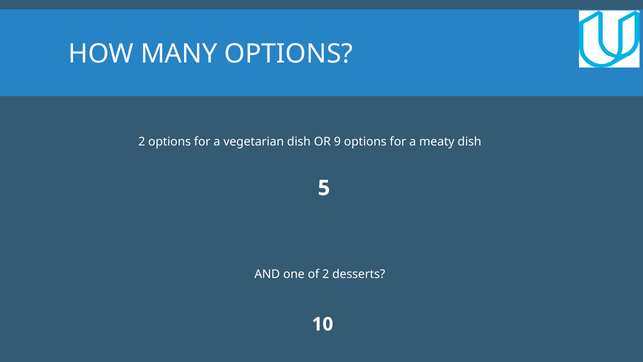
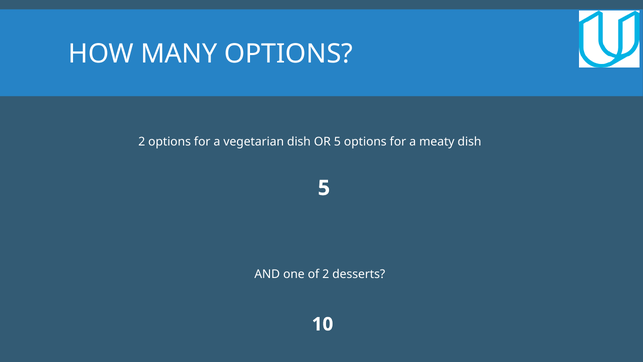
OR 9: 9 -> 5
